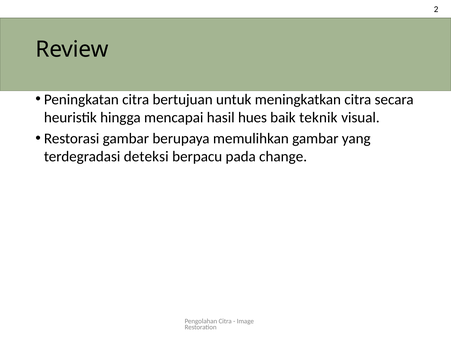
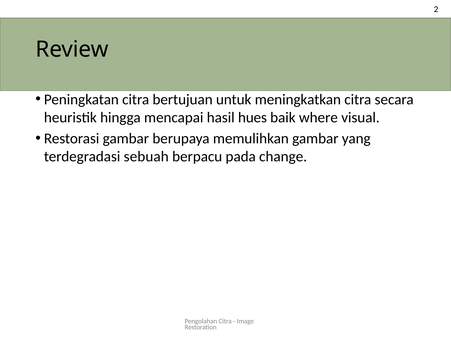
teknik: teknik -> where
deteksi: deteksi -> sebuah
